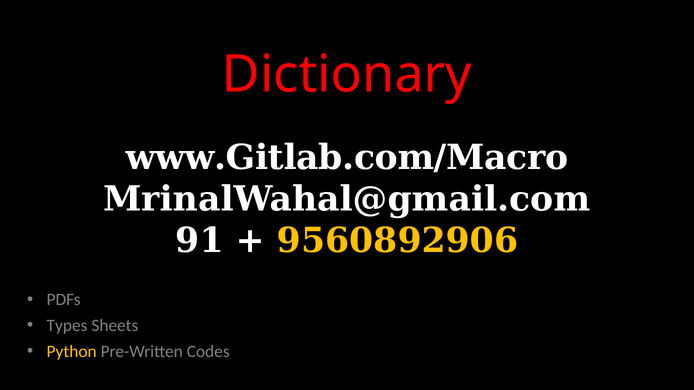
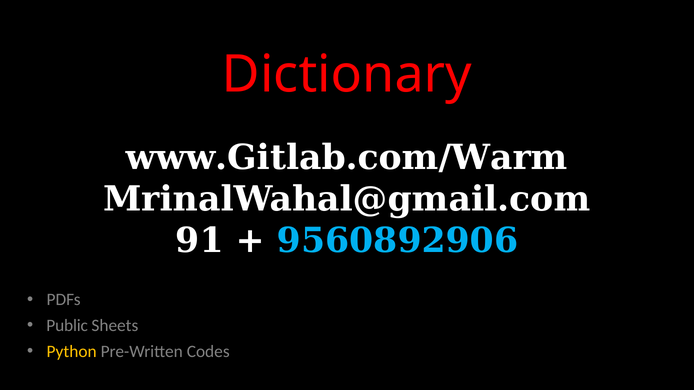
www.Gitlab.com/Macro: www.Gitlab.com/Macro -> www.Gitlab.com/Warm
9560892906 colour: yellow -> light blue
Types: Types -> Public
